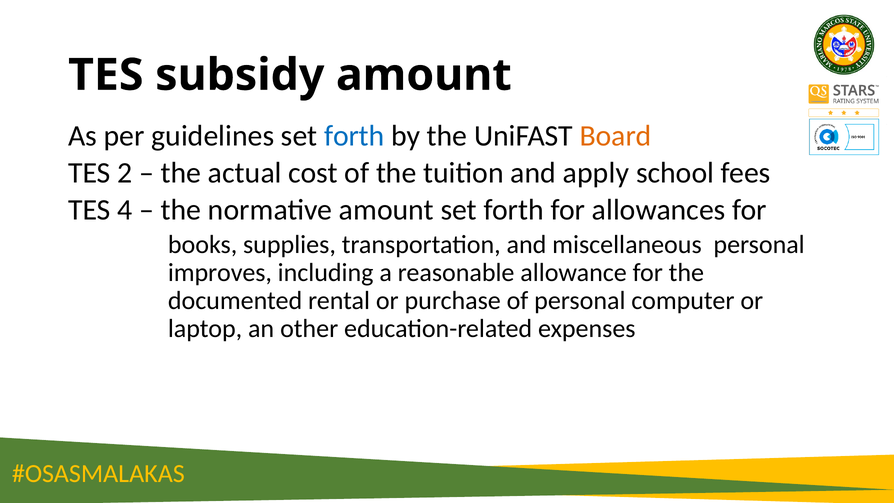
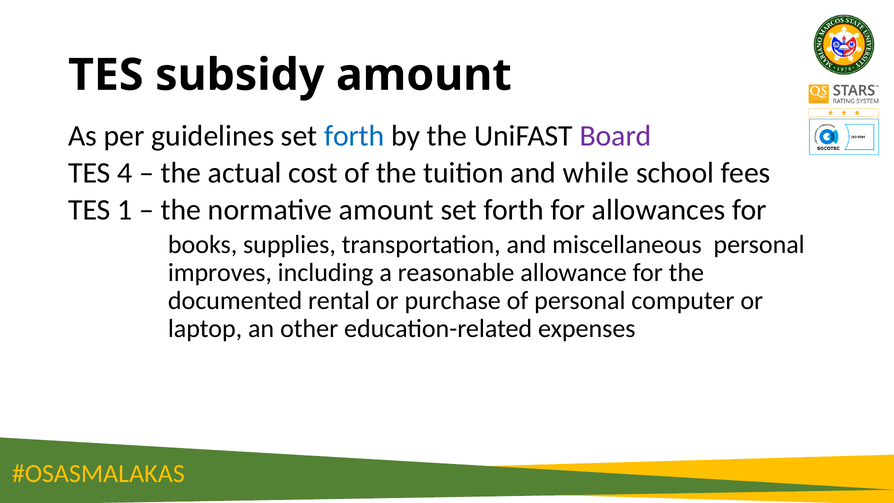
Board colour: orange -> purple
2: 2 -> 4
apply: apply -> while
4: 4 -> 1
